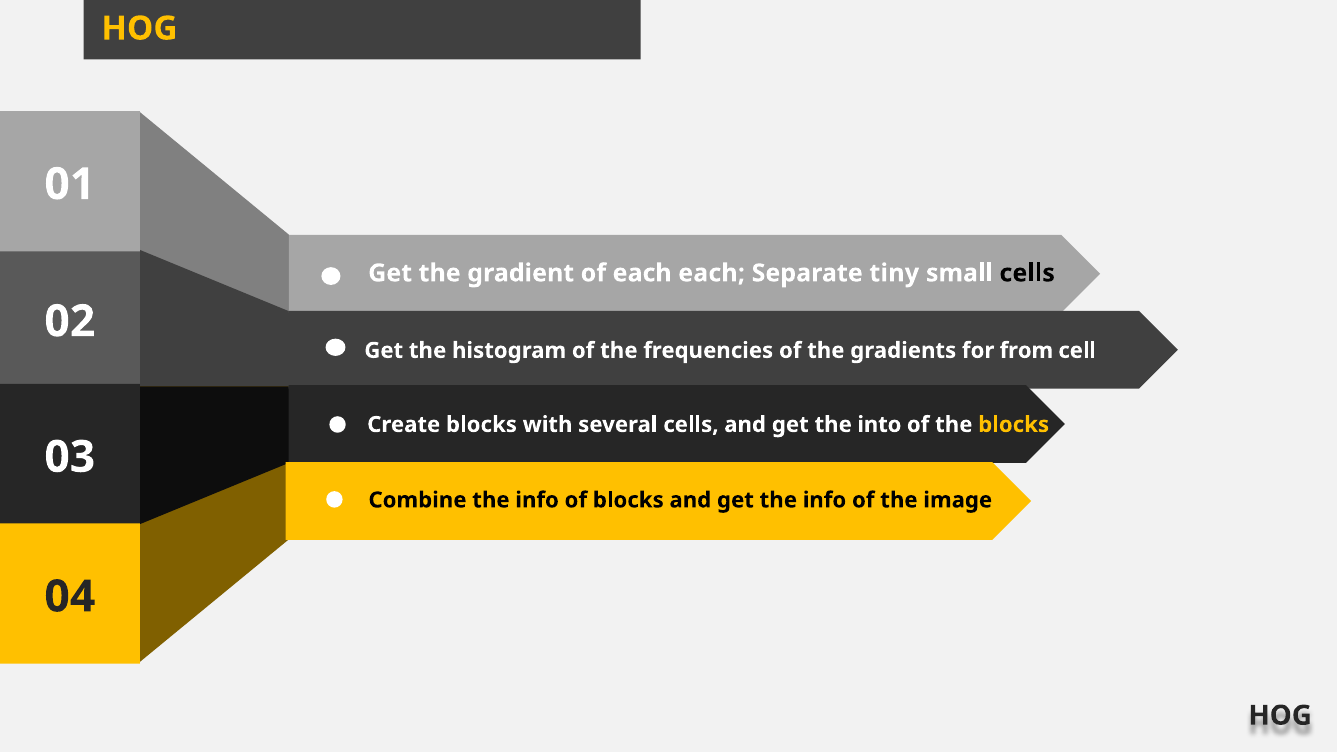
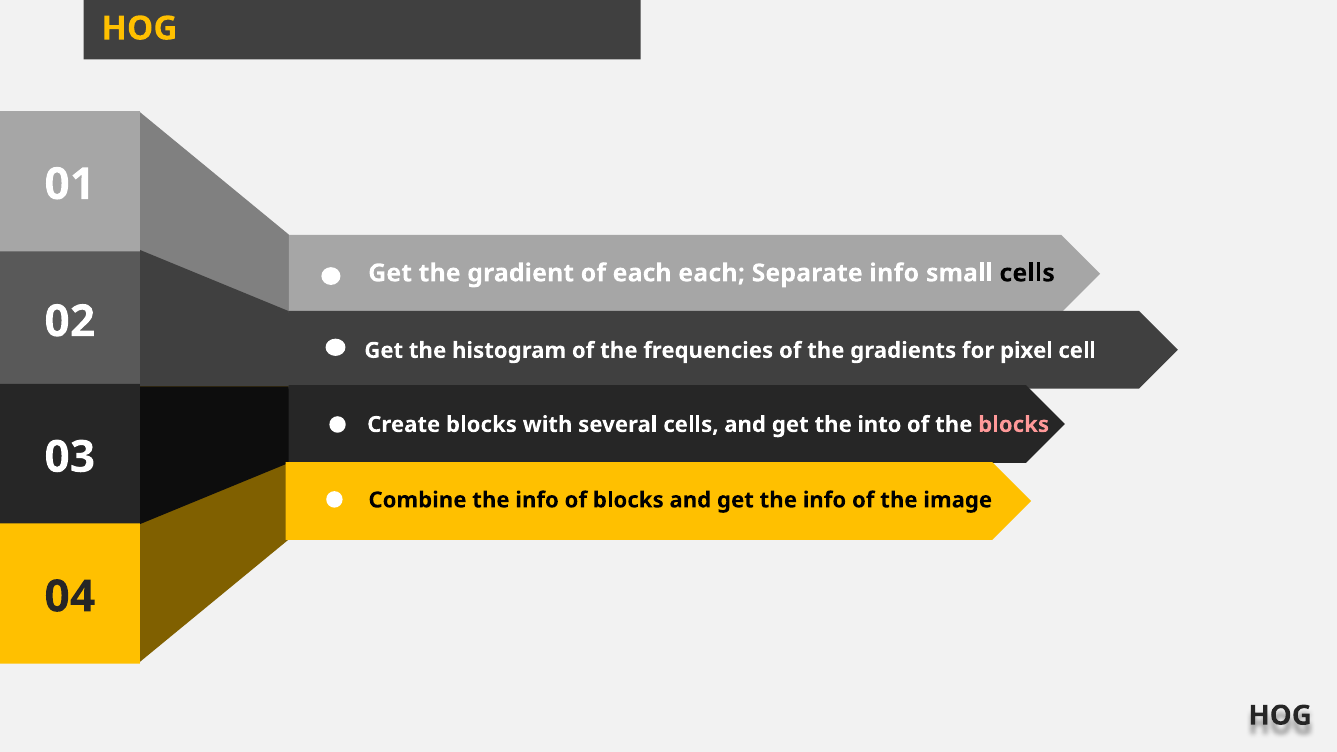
Separate tiny: tiny -> info
from: from -> pixel
blocks at (1014, 425) colour: yellow -> pink
